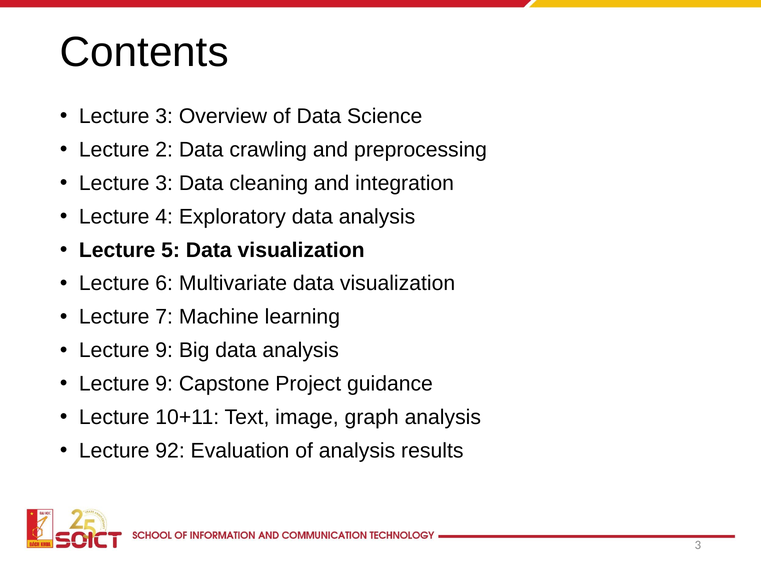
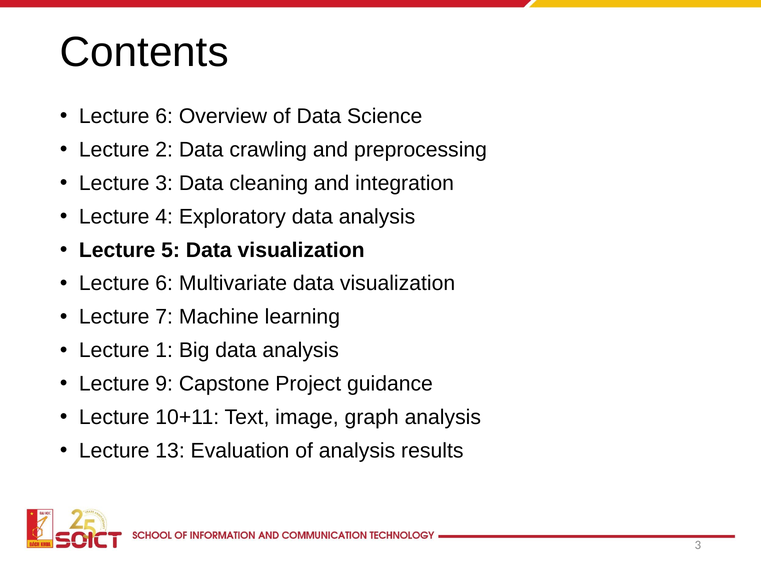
3 at (164, 116): 3 -> 6
9 at (164, 350): 9 -> 1
92: 92 -> 13
